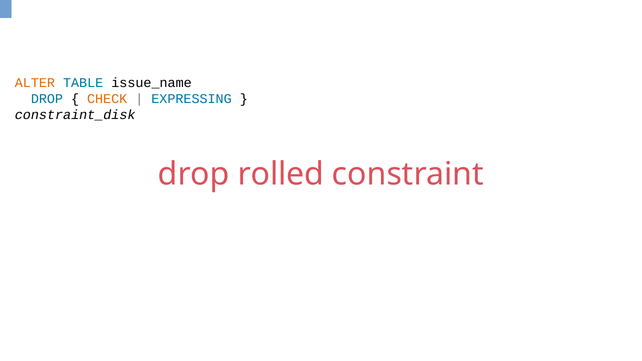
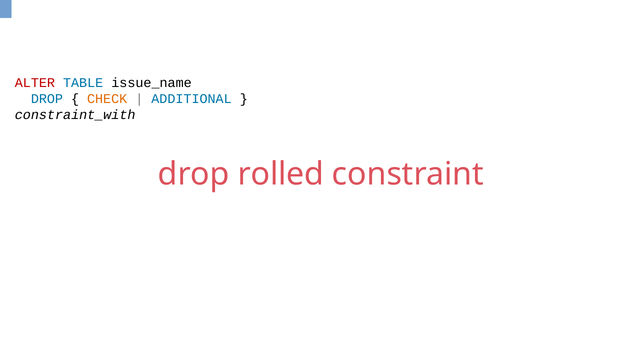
ALTER colour: orange -> red
EXPRESSING: EXPRESSING -> ADDITIONAL
constraint_disk: constraint_disk -> constraint_with
